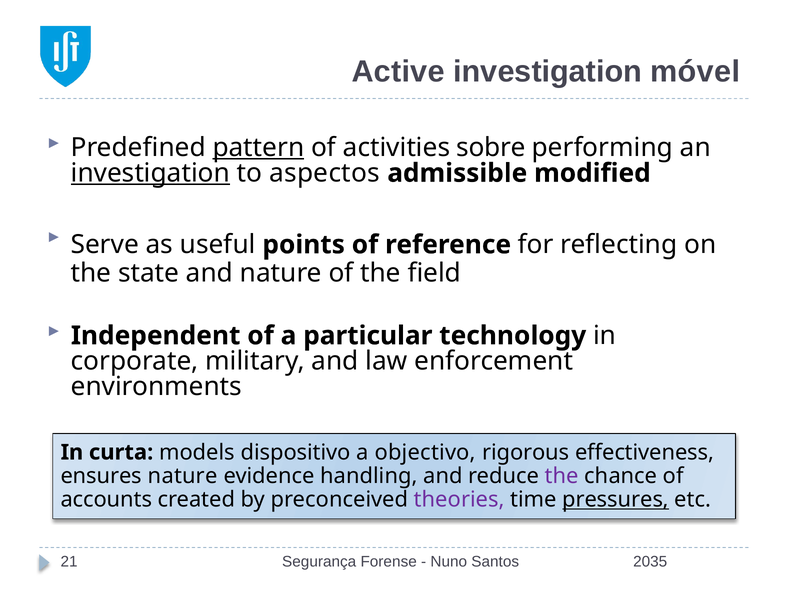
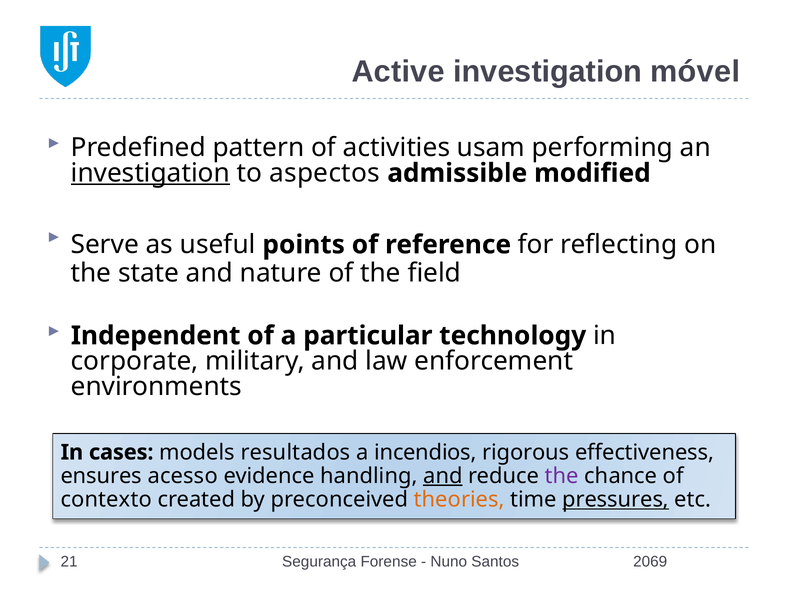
pattern underline: present -> none
sobre: sobre -> usam
curta: curta -> cases
dispositivo: dispositivo -> resultados
objectivo: objectivo -> incendios
ensures nature: nature -> acesso
and at (443, 476) underline: none -> present
accounts: accounts -> contexto
theories colour: purple -> orange
2035: 2035 -> 2069
